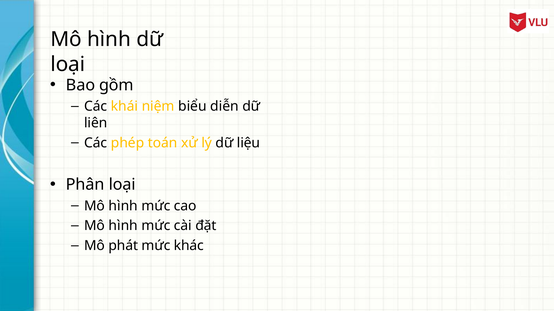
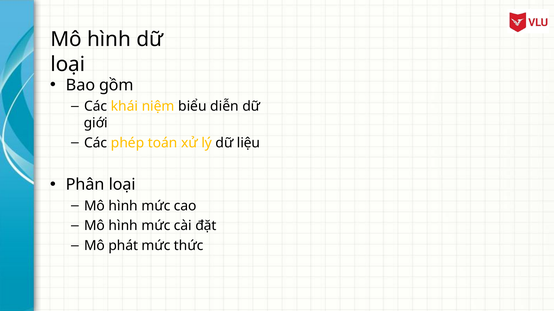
liên: liên -> giới
khác: khác -> thức
